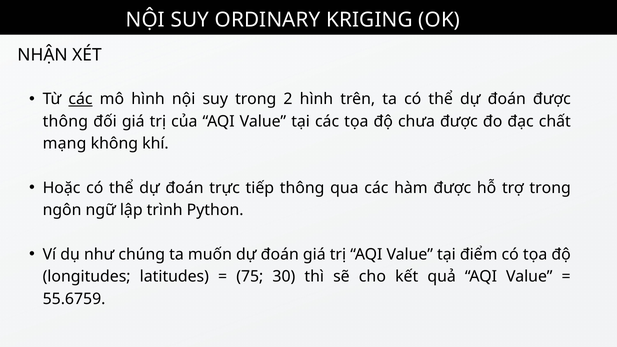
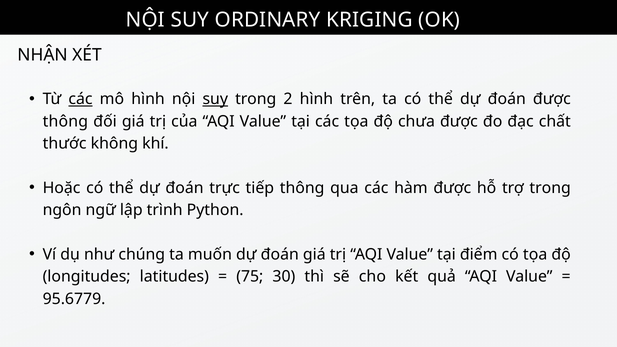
suy at (215, 99) underline: none -> present
mạng: mạng -> thước
55.6759: 55.6759 -> 95.6779
